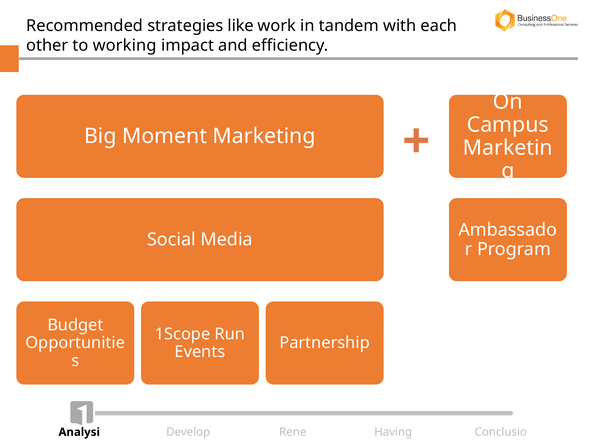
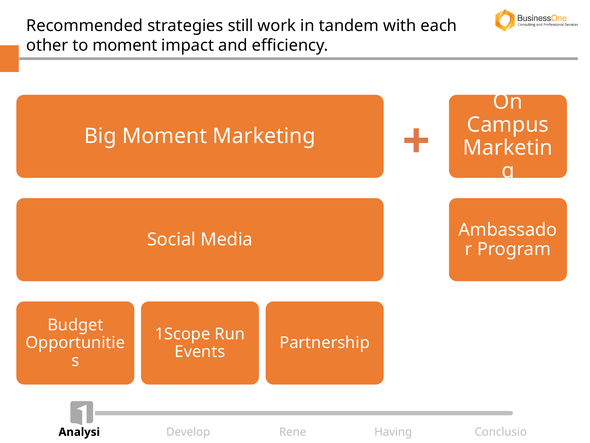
like: like -> still
to working: working -> moment
